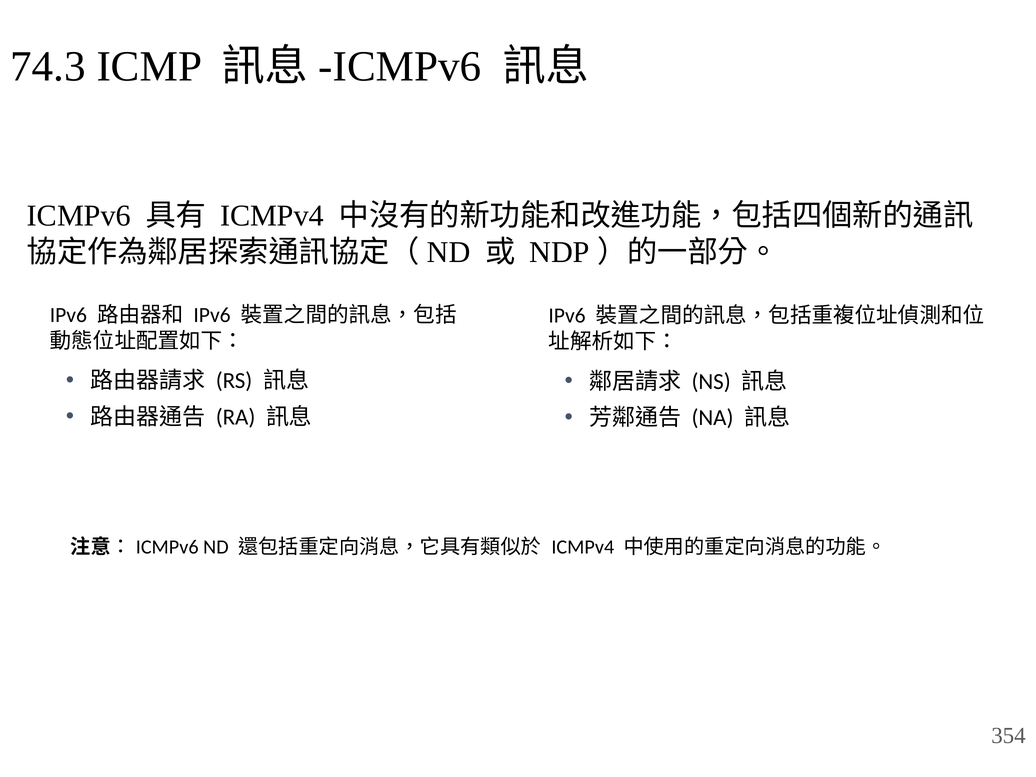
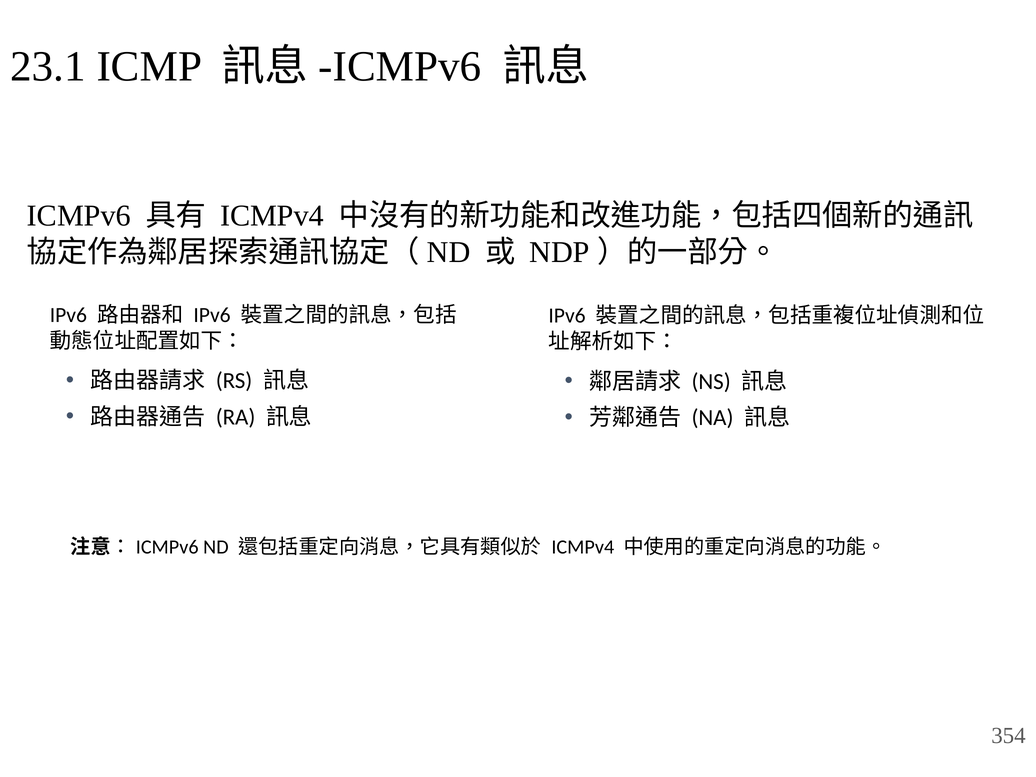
74.3: 74.3 -> 23.1
